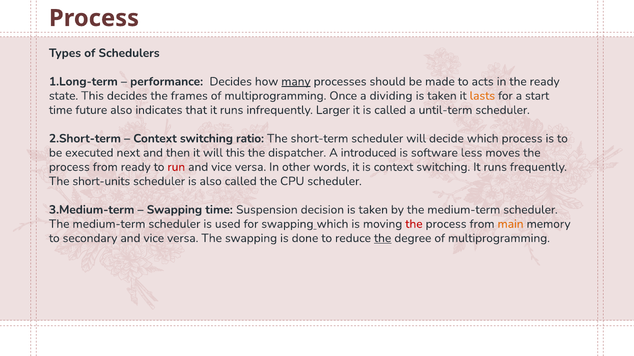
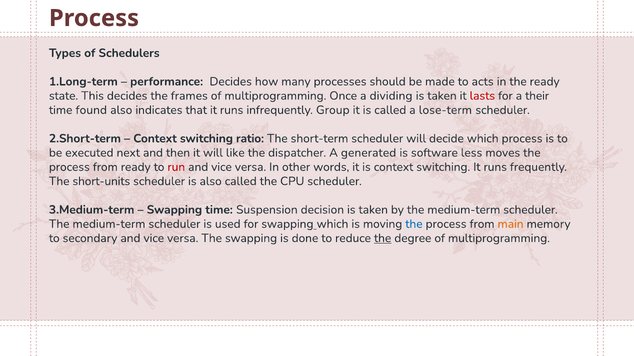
many underline: present -> none
lasts colour: orange -> red
start: start -> their
future: future -> found
Larger: Larger -> Group
until-term: until-term -> lose-term
will this: this -> like
introduced: introduced -> generated
the at (414, 224) colour: red -> blue
